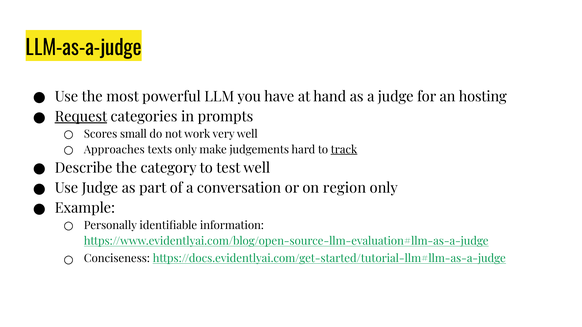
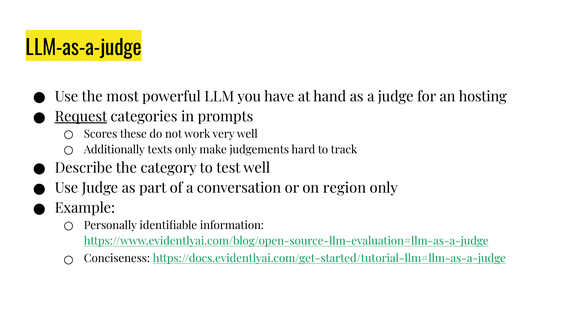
small: small -> these
Approaches: Approaches -> Additionally
track underline: present -> none
